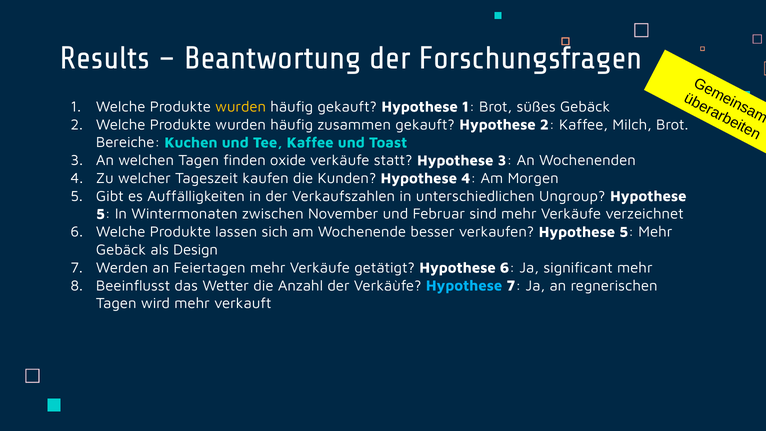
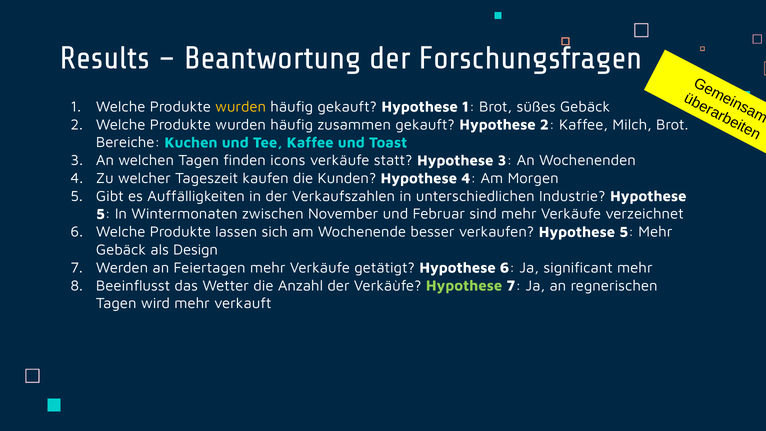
oxide: oxide -> icons
Ungroup: Ungroup -> Industrie
Hypothese at (464, 286) colour: light blue -> light green
